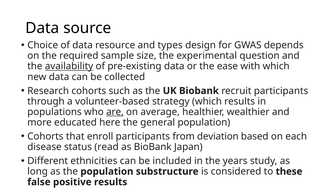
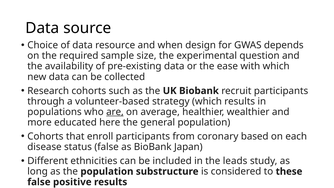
types: types -> when
availability underline: present -> none
deviation: deviation -> coronary
status read: read -> false
years: years -> leads
